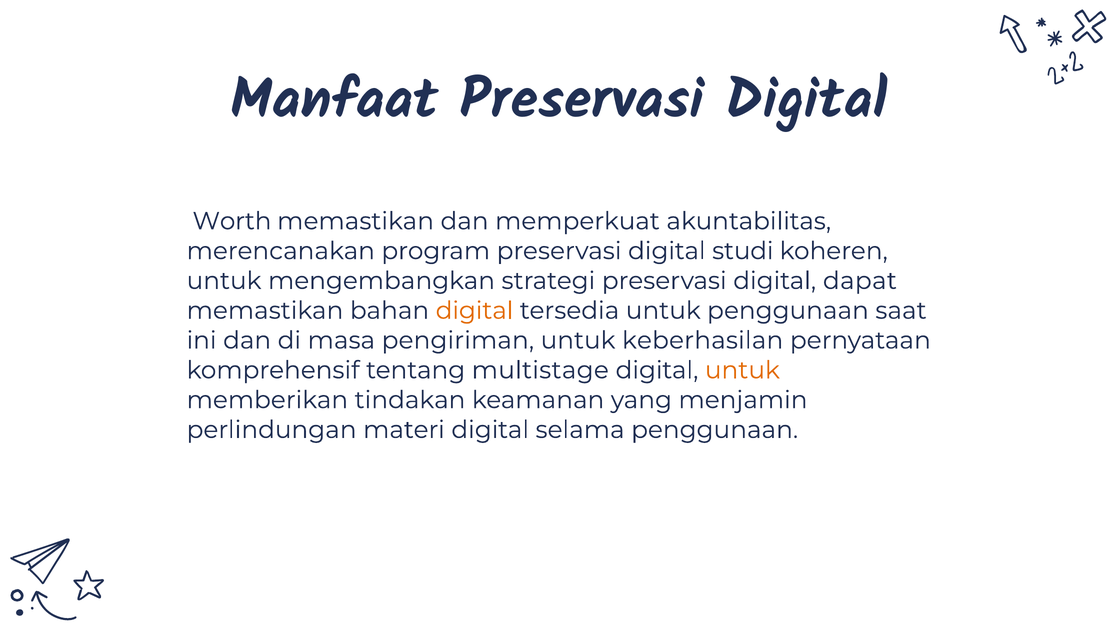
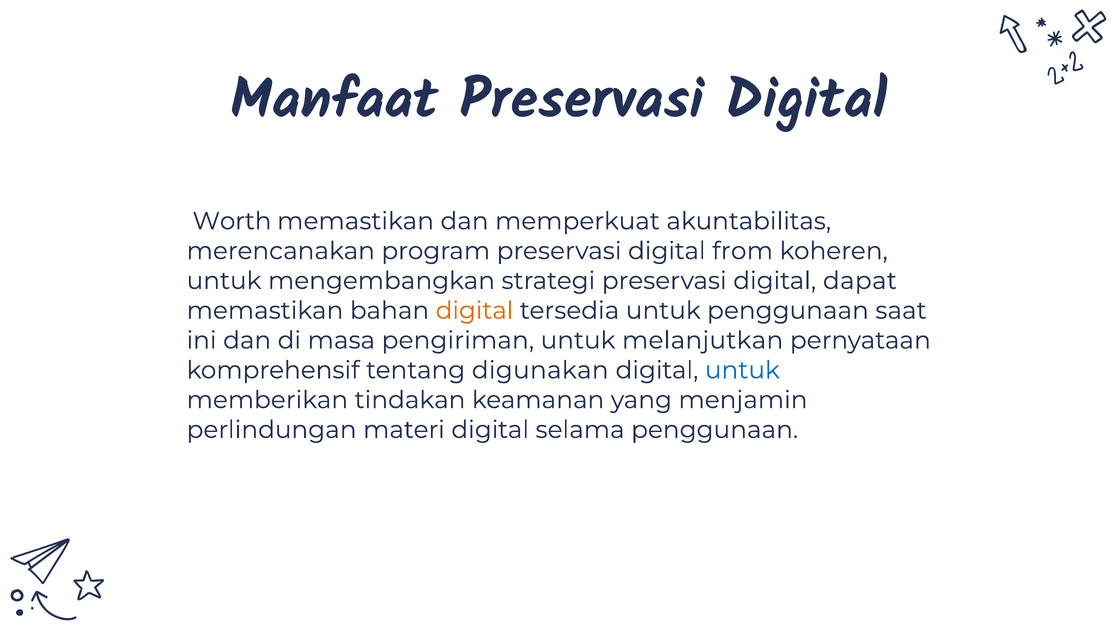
studi: studi -> from
keberhasilan: keberhasilan -> melanjutkan
multistage: multistage -> digunakan
untuk at (742, 370) colour: orange -> blue
